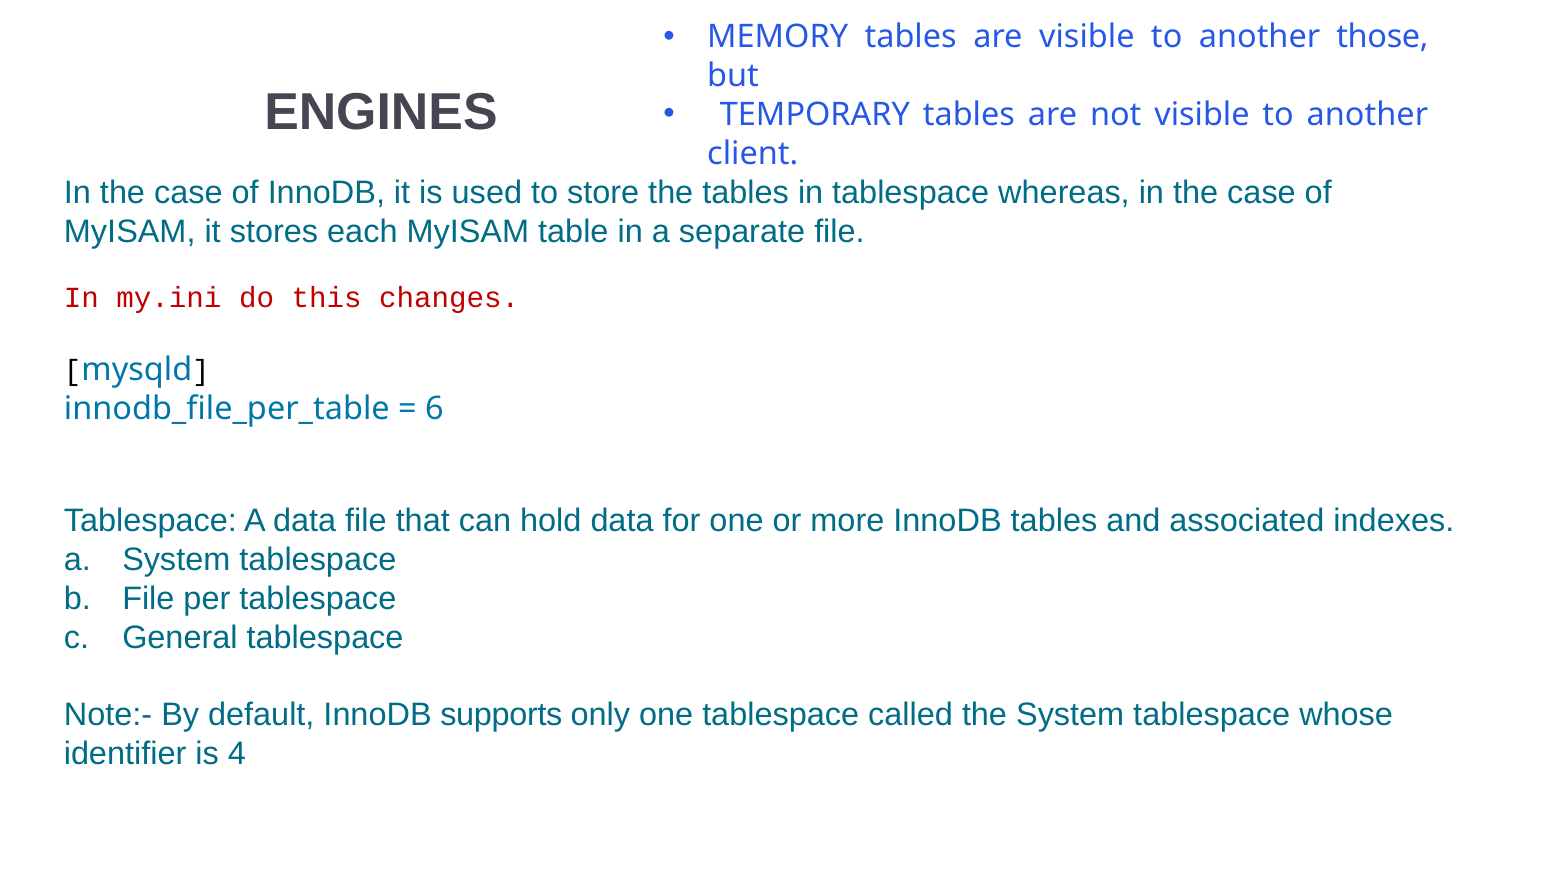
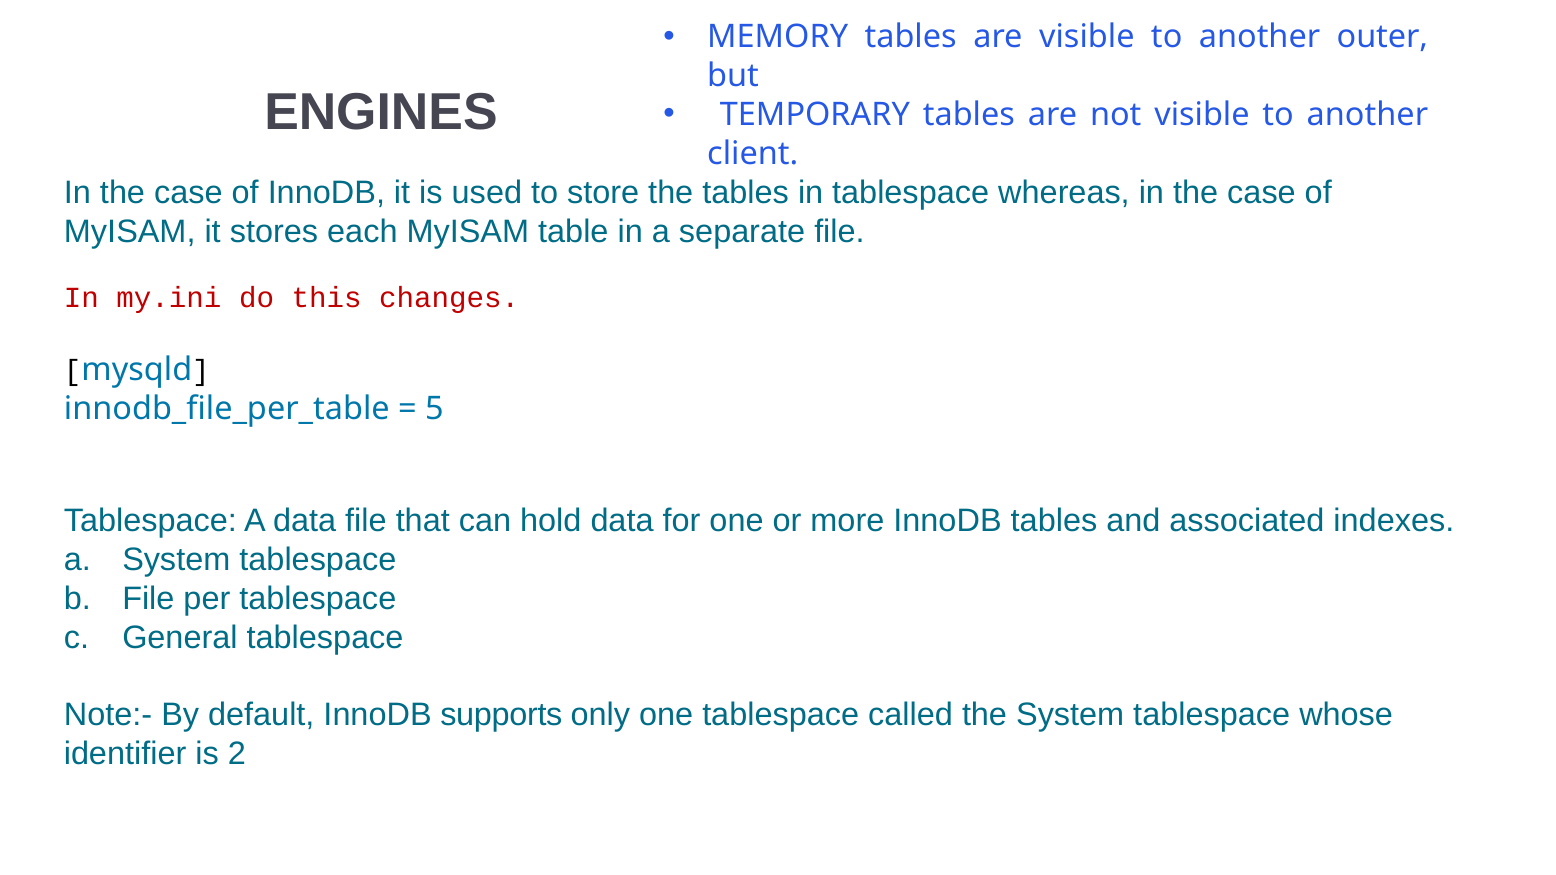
those: those -> outer
6: 6 -> 5
4: 4 -> 2
